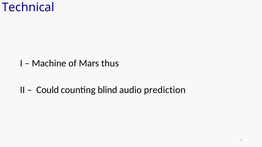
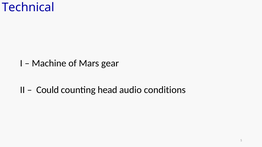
thus: thus -> gear
blind: blind -> head
prediction: prediction -> conditions
